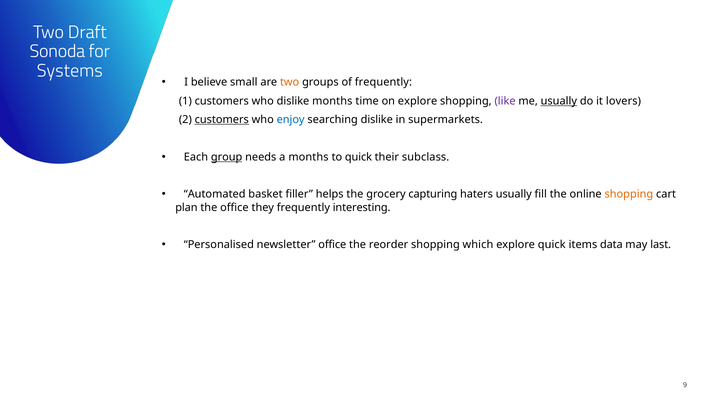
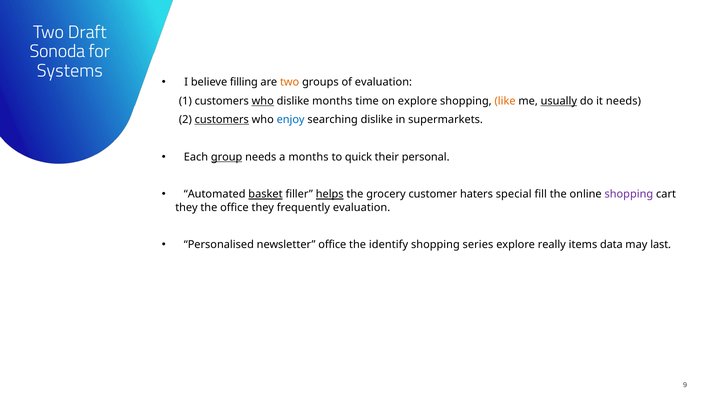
small: small -> filling
of frequently: frequently -> evaluation
who at (263, 101) underline: none -> present
like colour: purple -> orange
it lovers: lovers -> needs
subclass: subclass -> personal
basket underline: none -> present
helps underline: none -> present
capturing: capturing -> customer
haters usually: usually -> special
shopping at (629, 194) colour: orange -> purple
plan at (186, 207): plan -> they
frequently interesting: interesting -> evaluation
reorder: reorder -> identify
which: which -> series
explore quick: quick -> really
